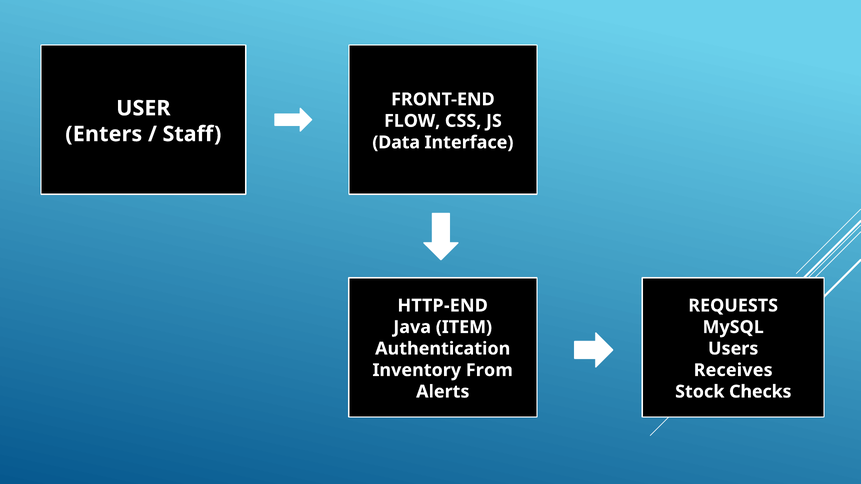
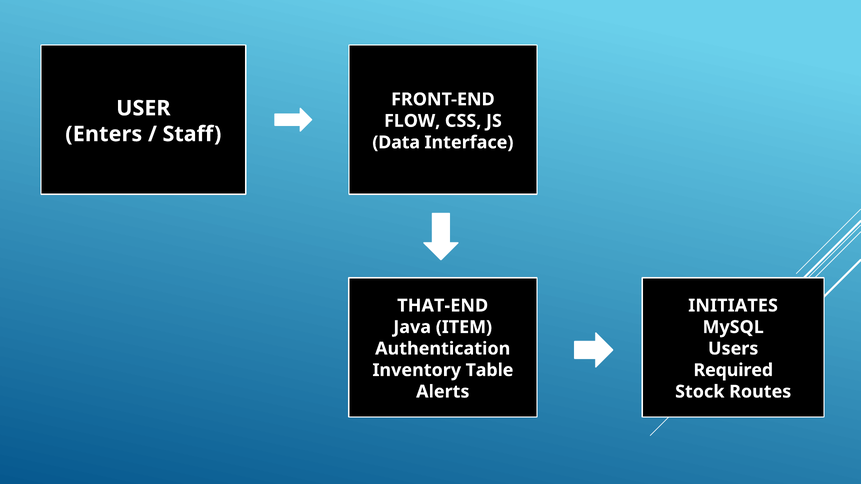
HTTP-END: HTTP-END -> THAT-END
REQUESTS: REQUESTS -> INITIATES
From: From -> Table
Receives: Receives -> Required
Checks: Checks -> Routes
